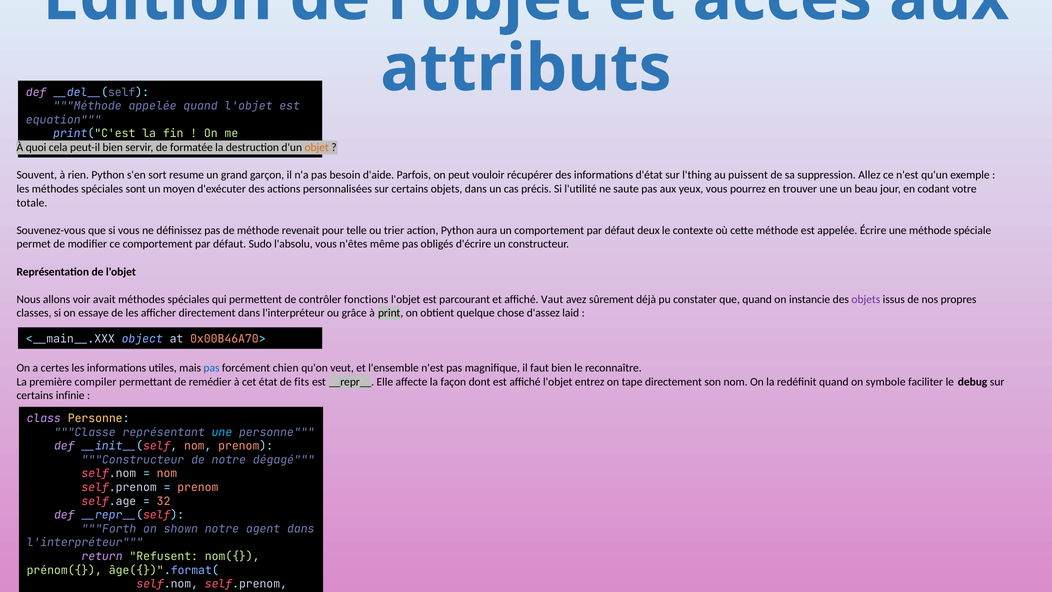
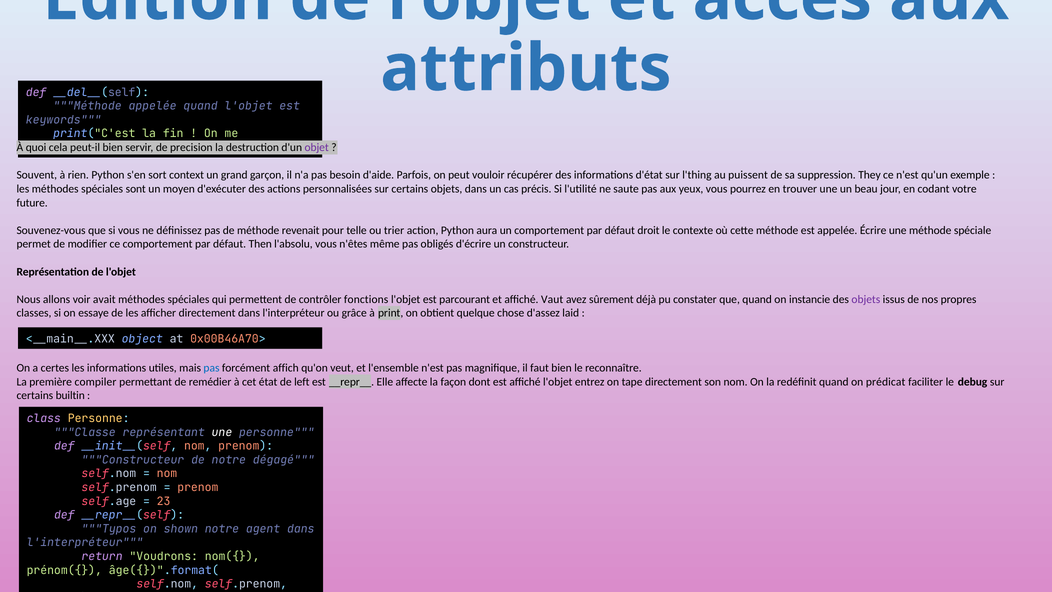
equation: equation -> keywords
formatée: formatée -> precision
objet colour: orange -> purple
resume: resume -> context
Allez: Allez -> They
totale: totale -> future
deux: deux -> droit
Sudo: Sudo -> Then
chien: chien -> affich
fits: fits -> left
symbole: symbole -> prédicat
infinie: infinie -> builtin
une at (222, 432) colour: light blue -> white
32: 32 -> 23
Forth: Forth -> Typos
Refusent: Refusent -> Voudrons
